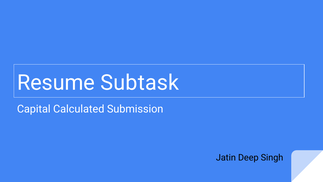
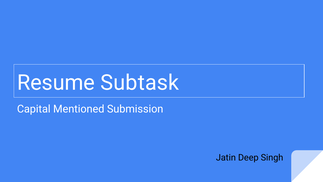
Calculated: Calculated -> Mentioned
